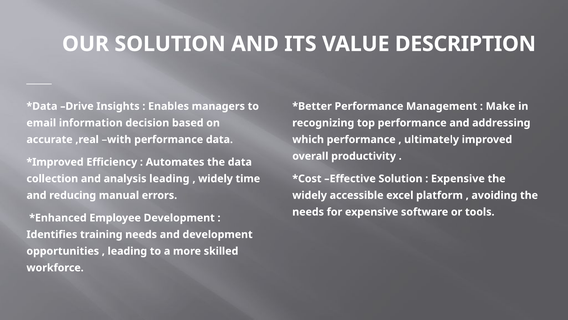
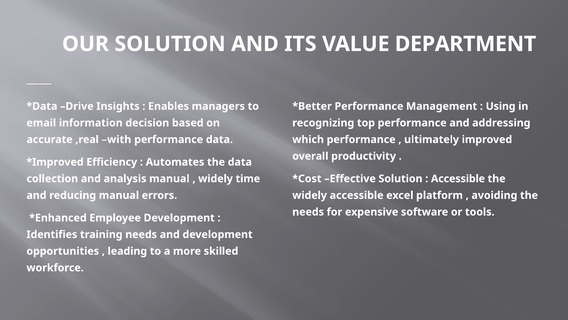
DESCRIPTION: DESCRIPTION -> DEPARTMENT
Make: Make -> Using
analysis leading: leading -> manual
Expensive at (458, 178): Expensive -> Accessible
